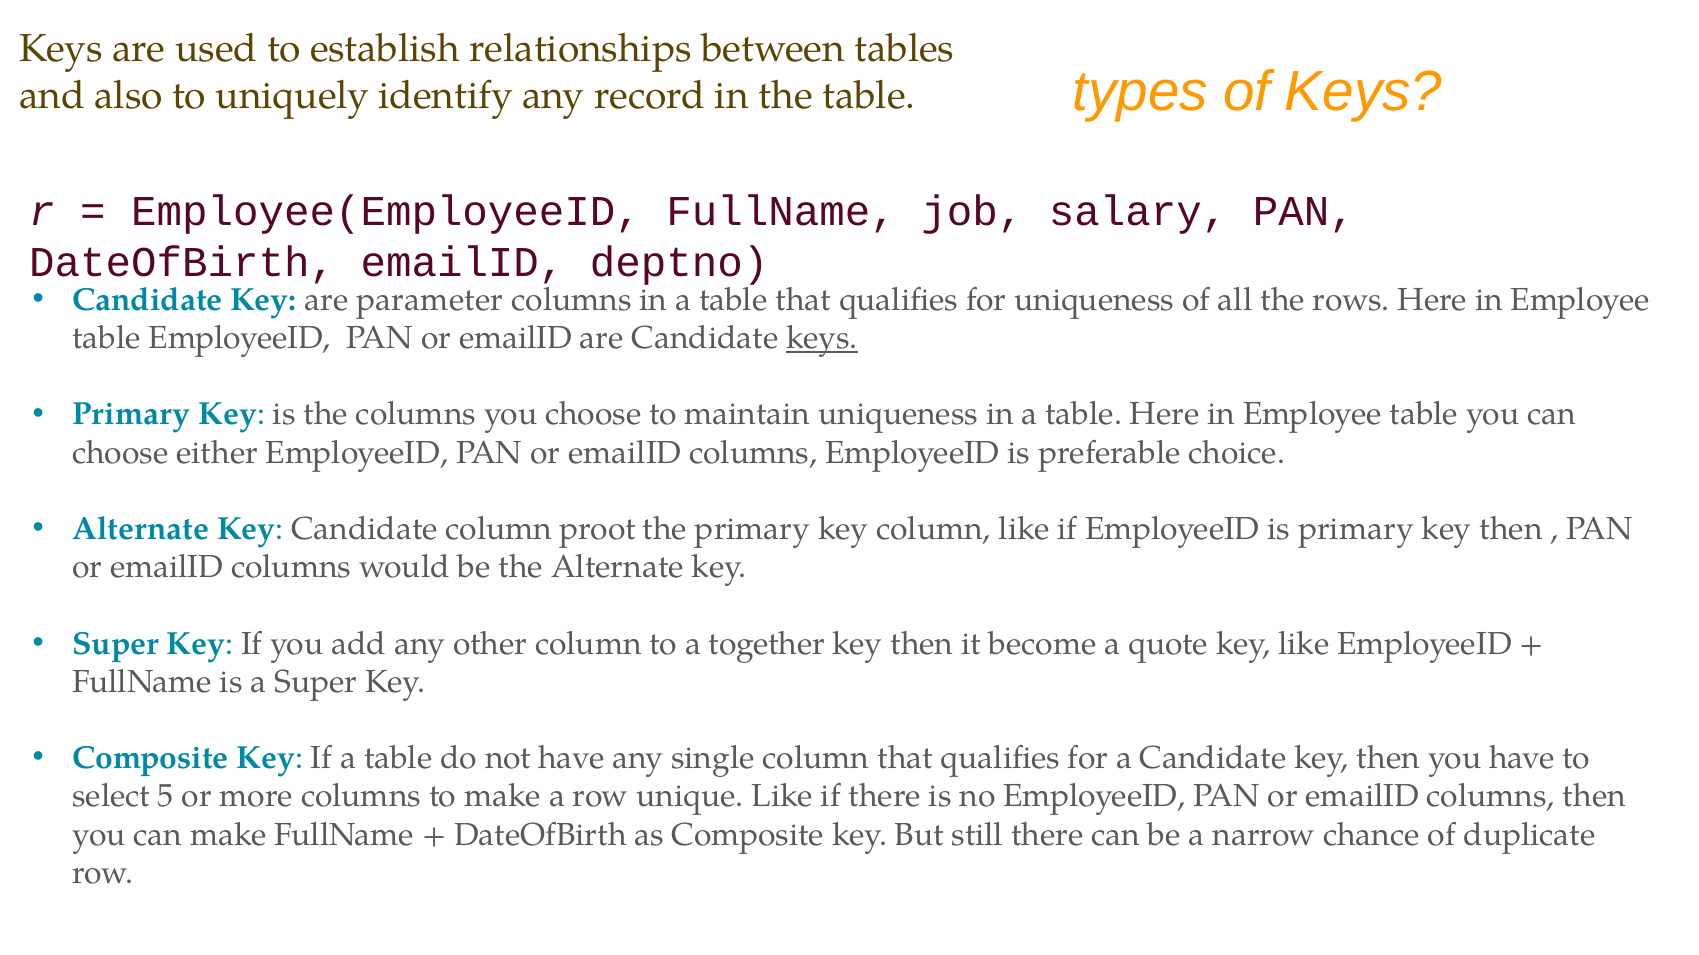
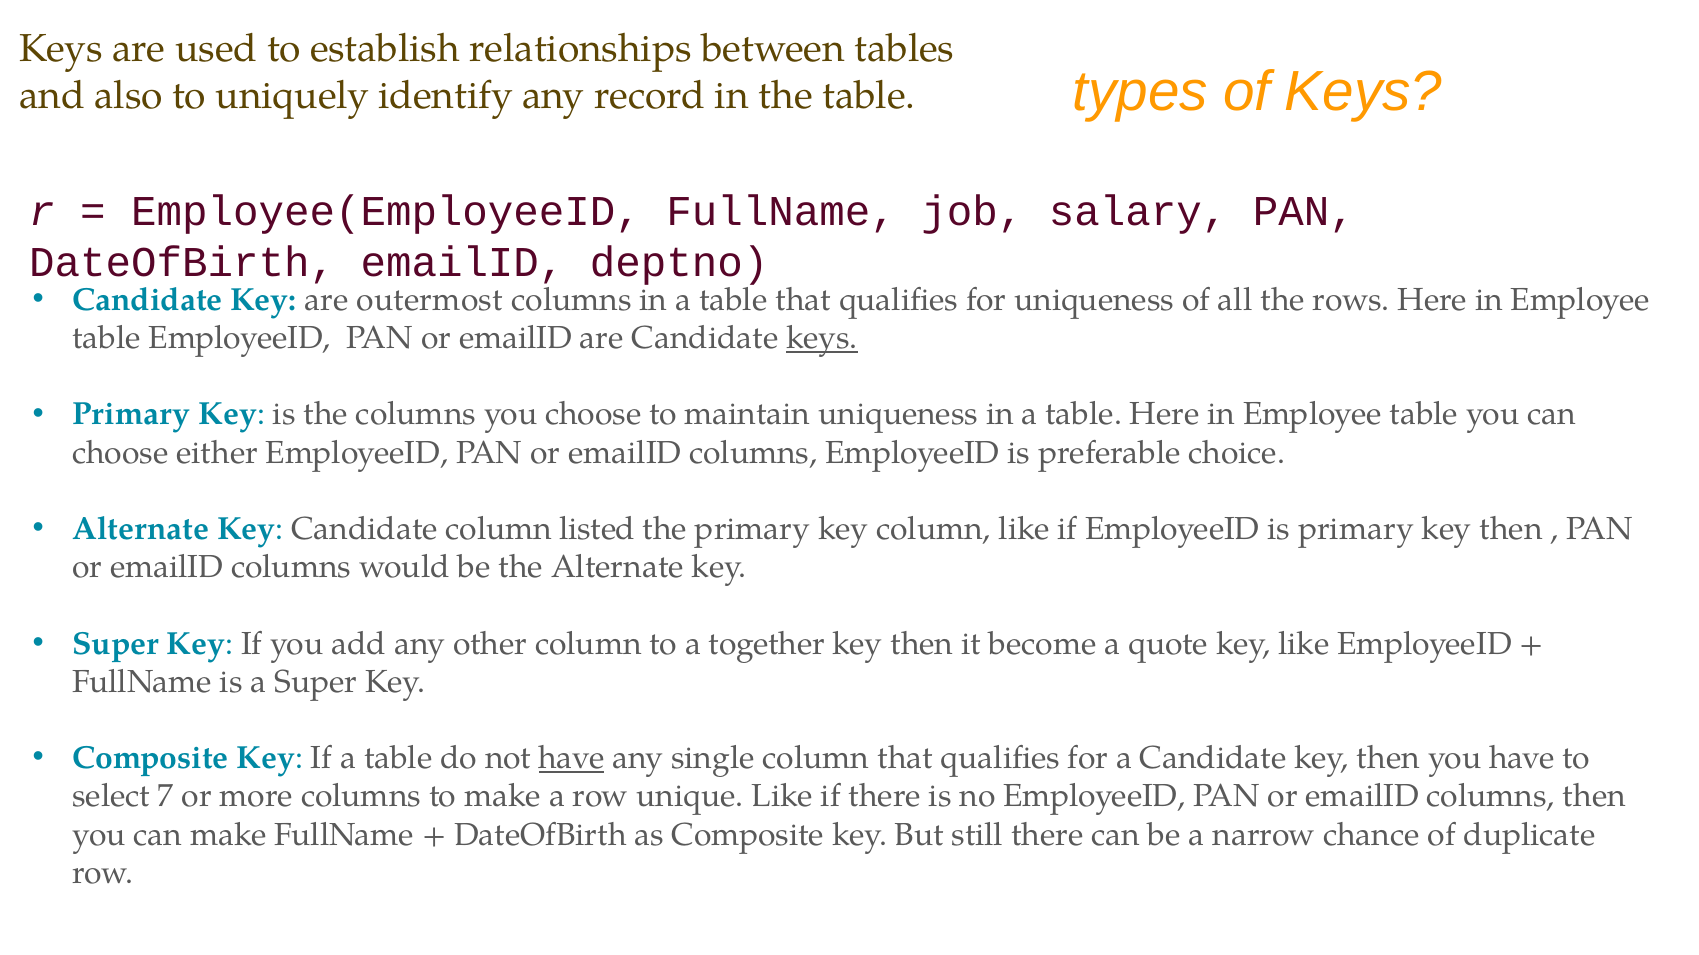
parameter: parameter -> outermost
proot: proot -> listed
have at (572, 759) underline: none -> present
5: 5 -> 7
